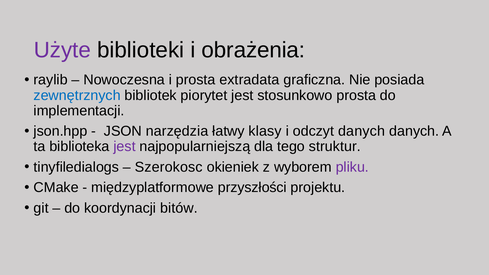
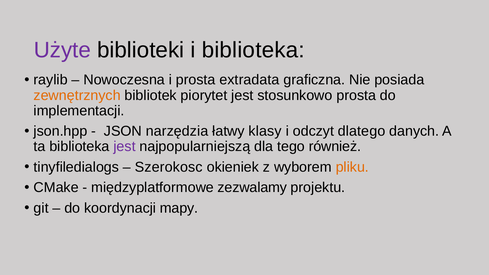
i obrażenia: obrażenia -> biblioteka
zewnętrznych colour: blue -> orange
odczyt danych: danych -> dlatego
struktur: struktur -> również
pliku colour: purple -> orange
przyszłości: przyszłości -> zezwalamy
bitów: bitów -> mapy
